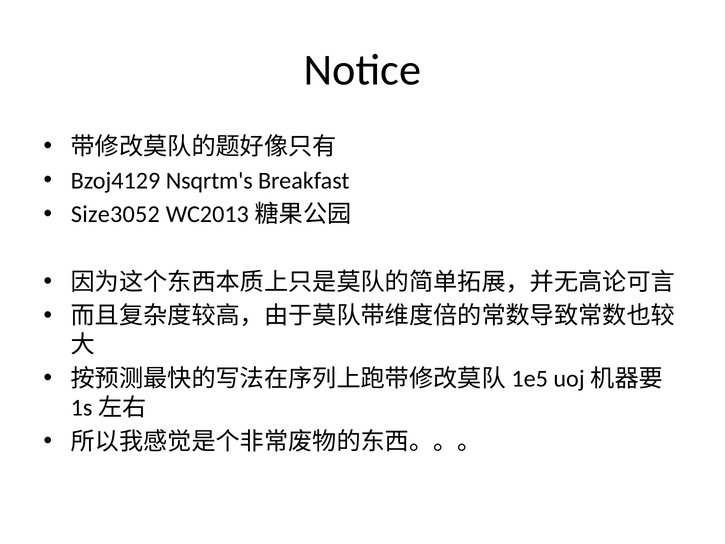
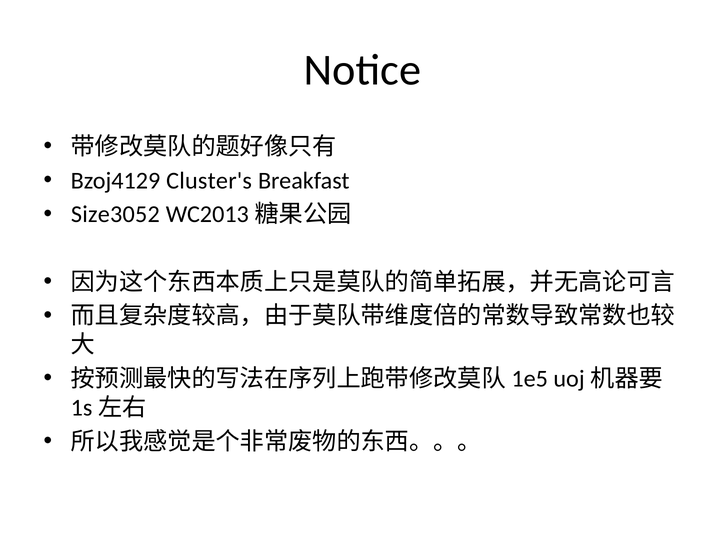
Nsqrtm's: Nsqrtm's -> Cluster's
